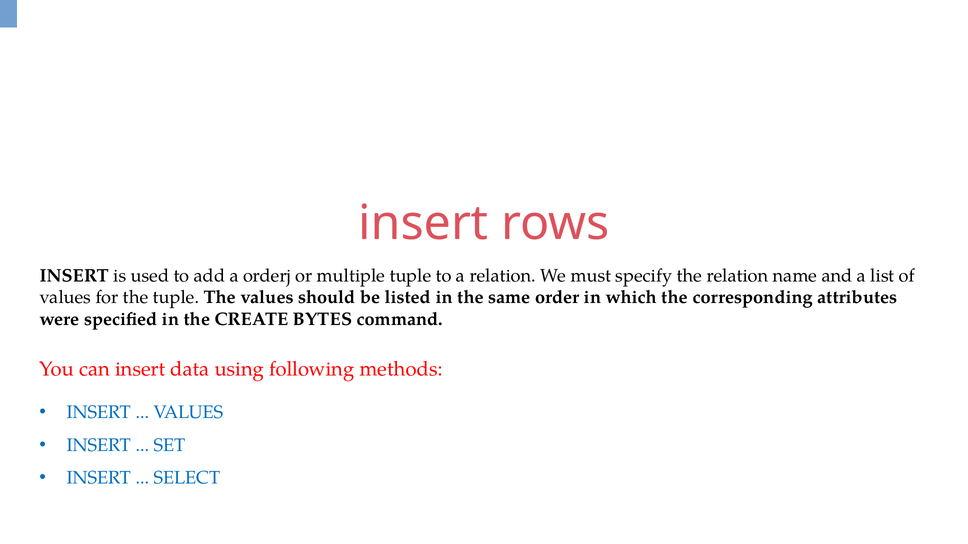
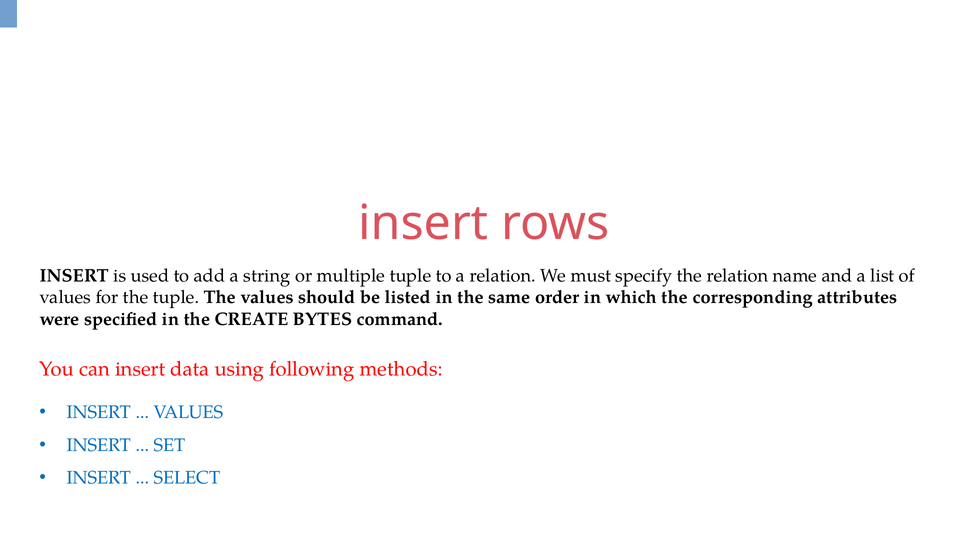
orderj: orderj -> string
